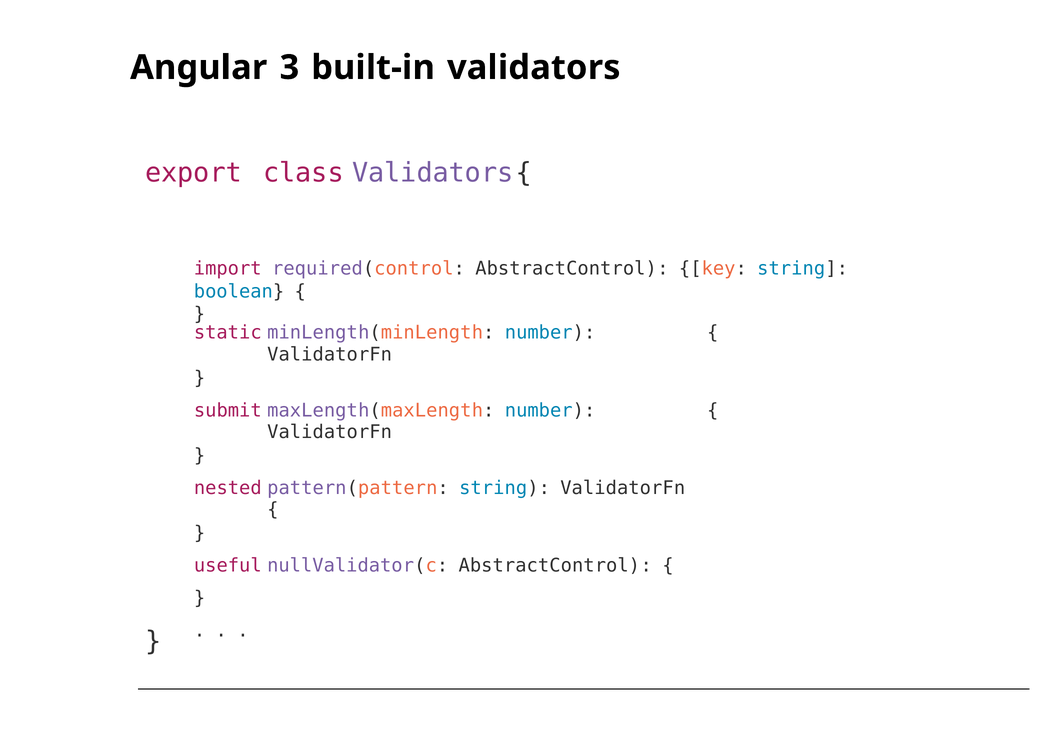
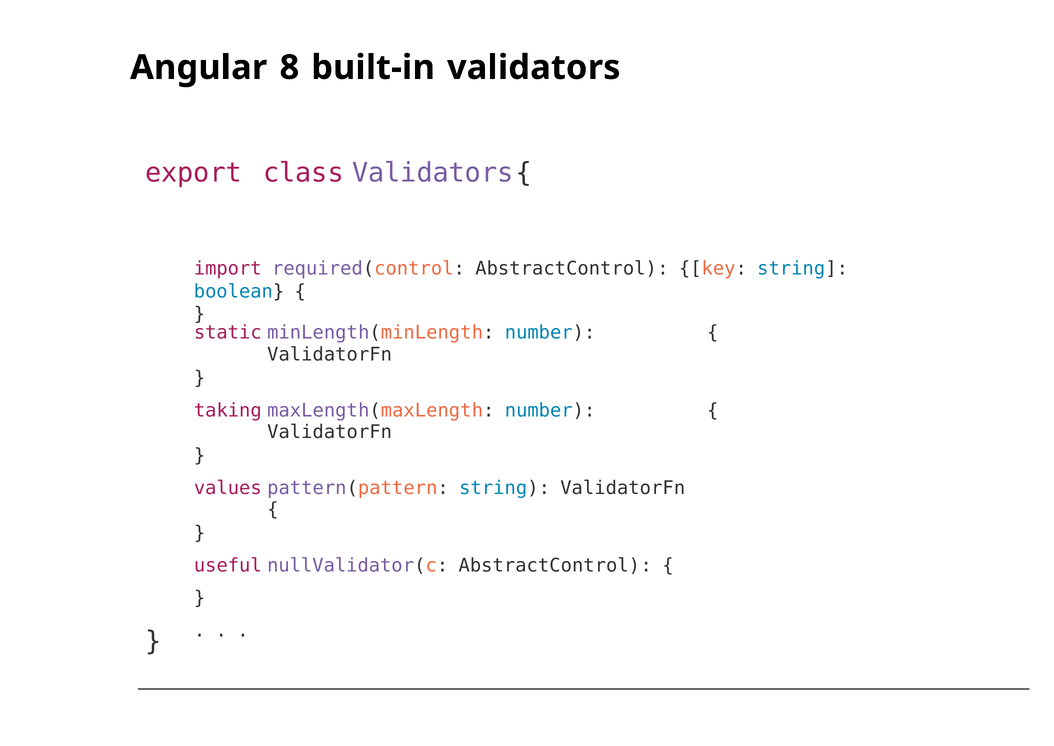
3: 3 -> 8
submit: submit -> taking
nested: nested -> values
